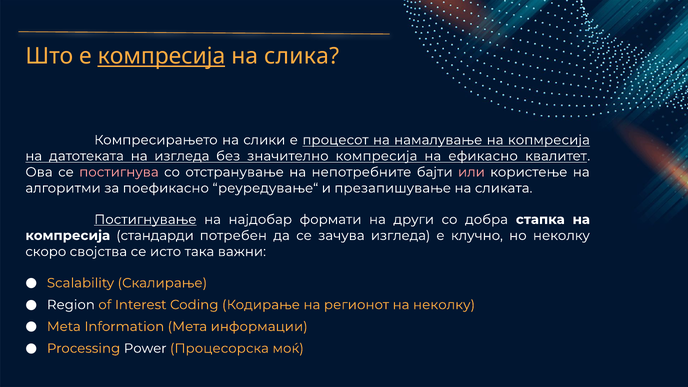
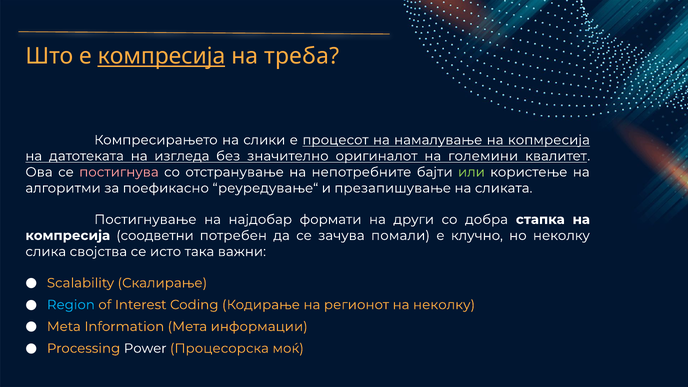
слика: слика -> треба
значително компресија: компресија -> оригиналот
ефикасно: ефикасно -> големини
или colour: pink -> light green
Постигнување underline: present -> none
стандарди: стандарди -> соодветни
зачува изгледа: изгледа -> помали
скоро: скоро -> слика
Region colour: white -> light blue
